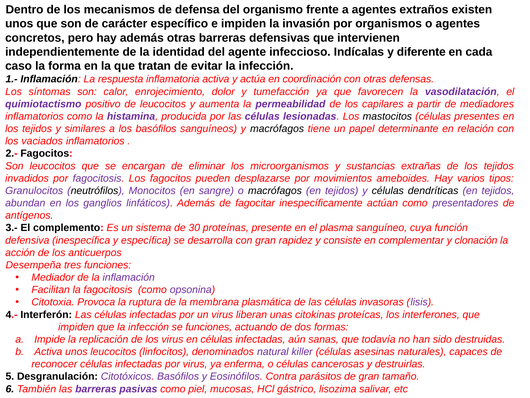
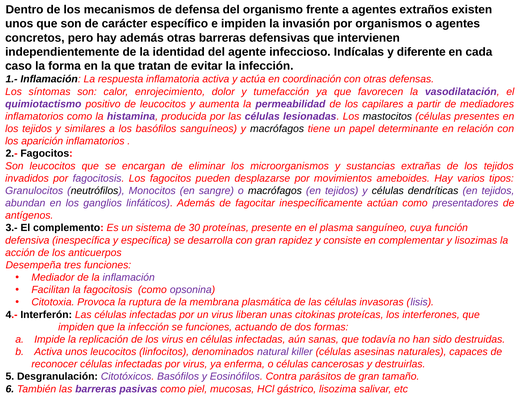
vaciados: vaciados -> aparición
clonación: clonación -> lisozimas
